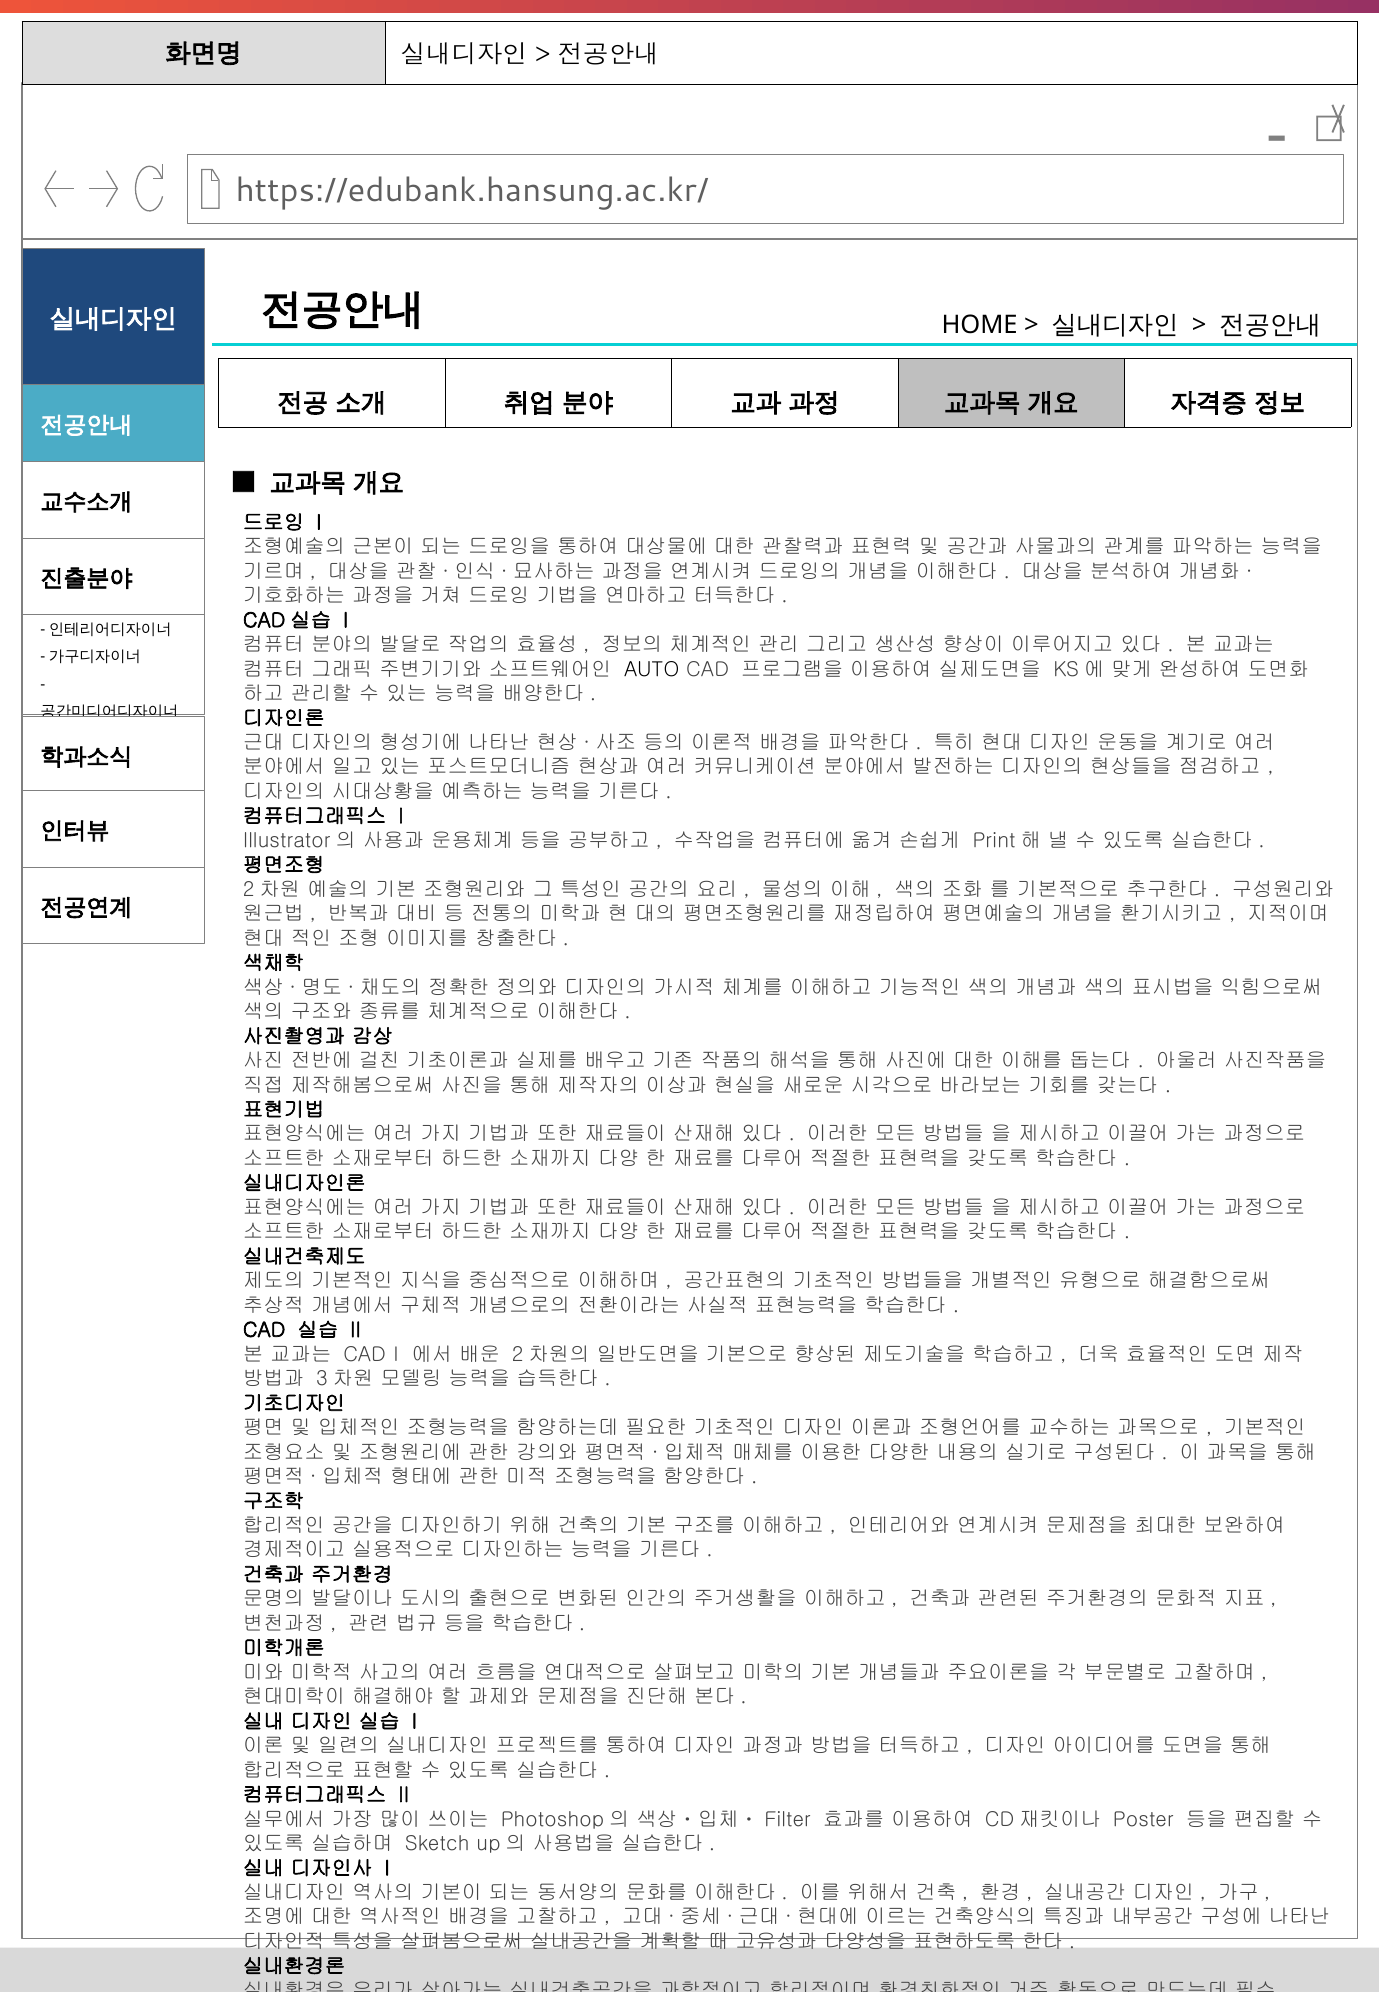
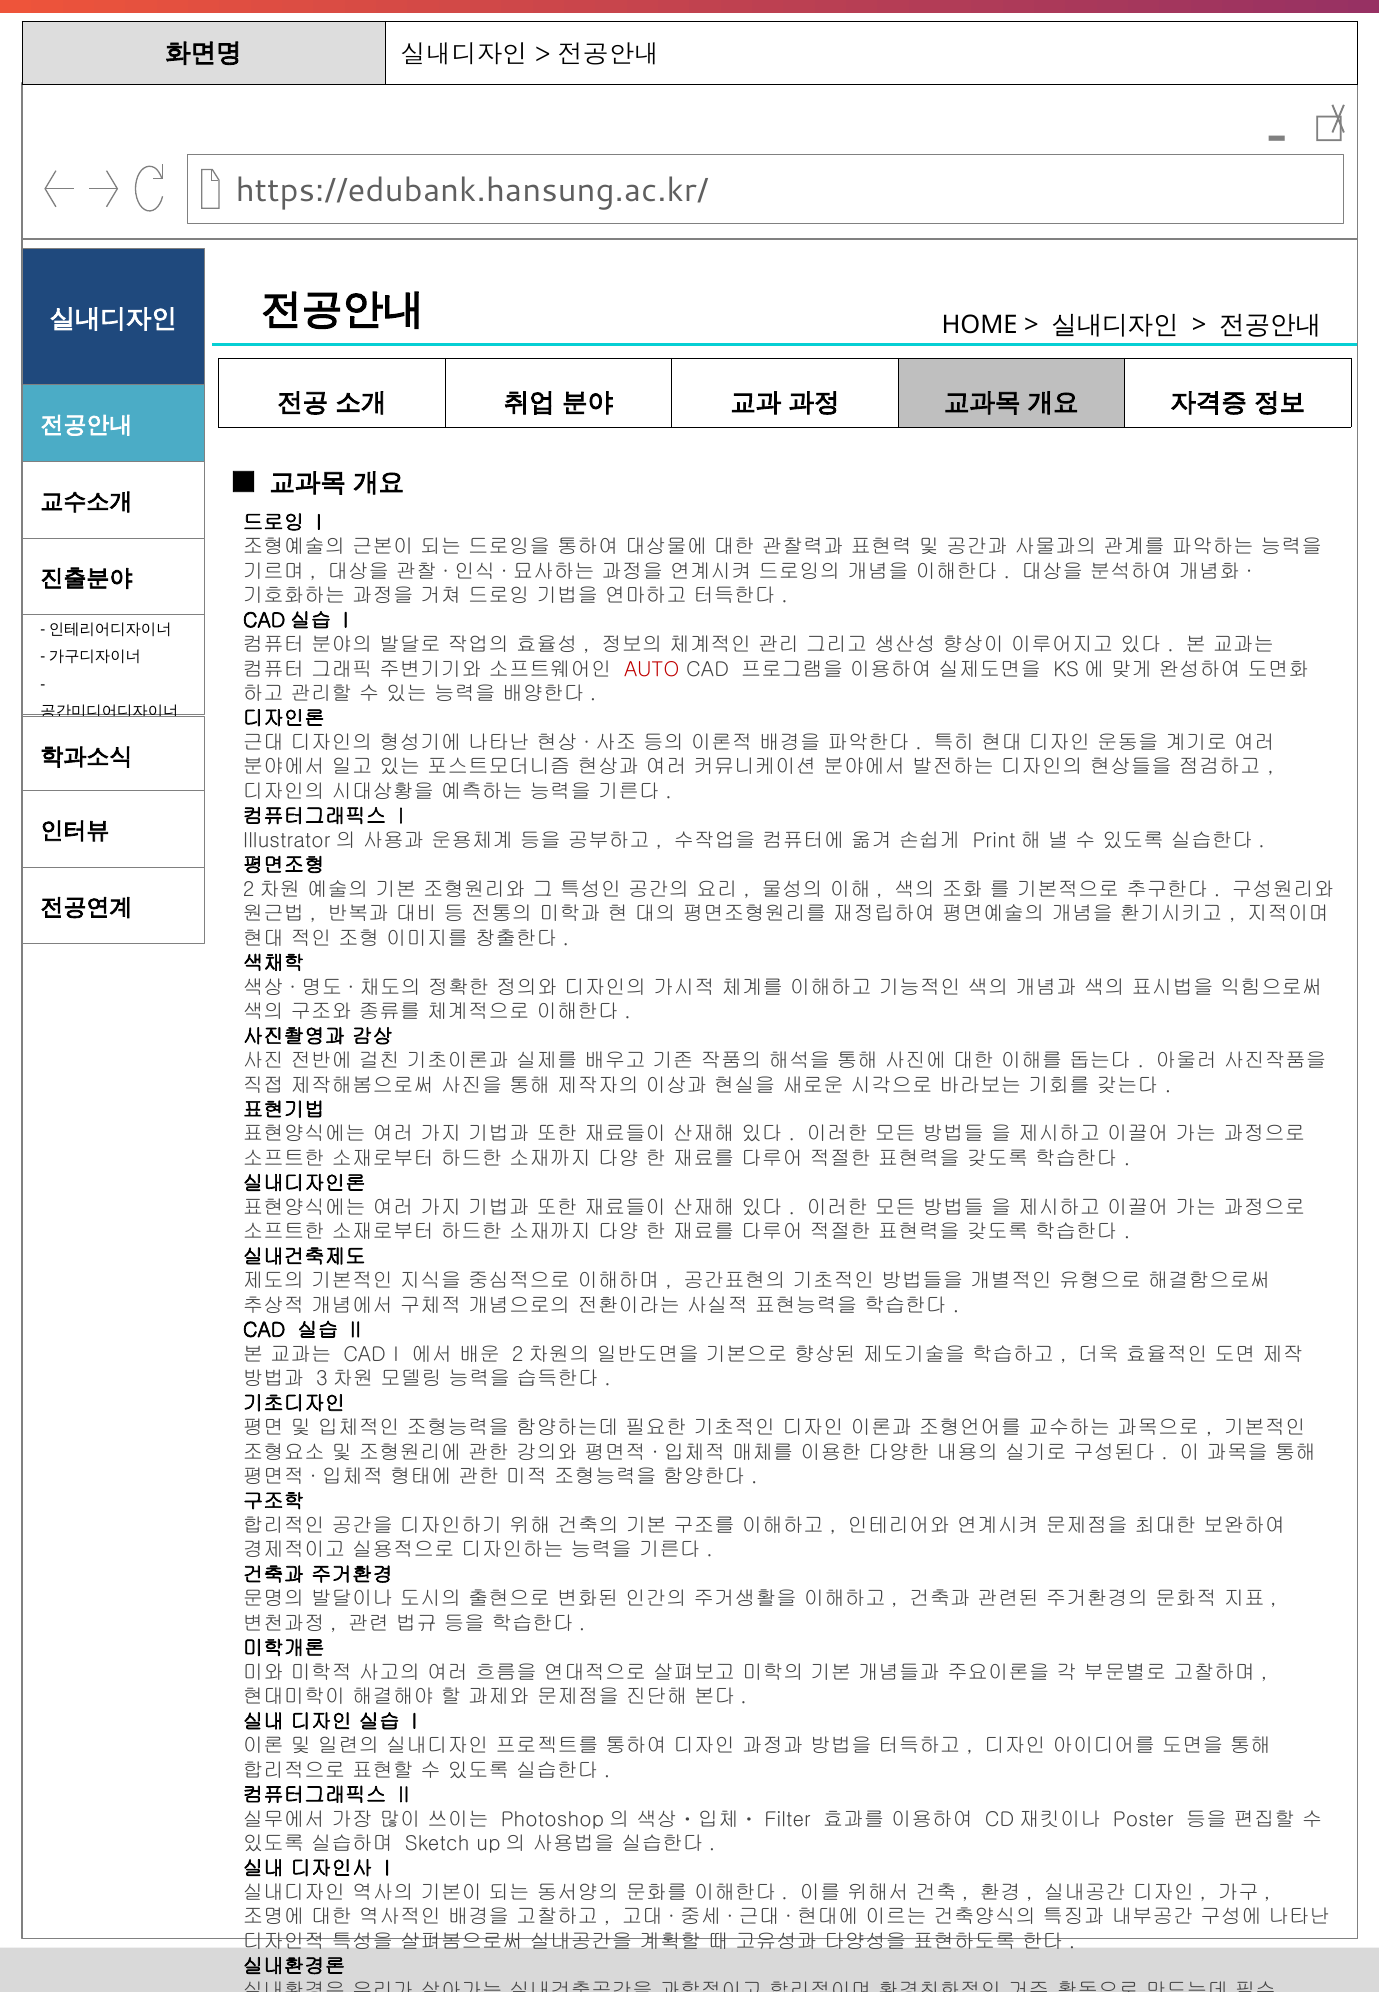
AUTO colour: black -> red
